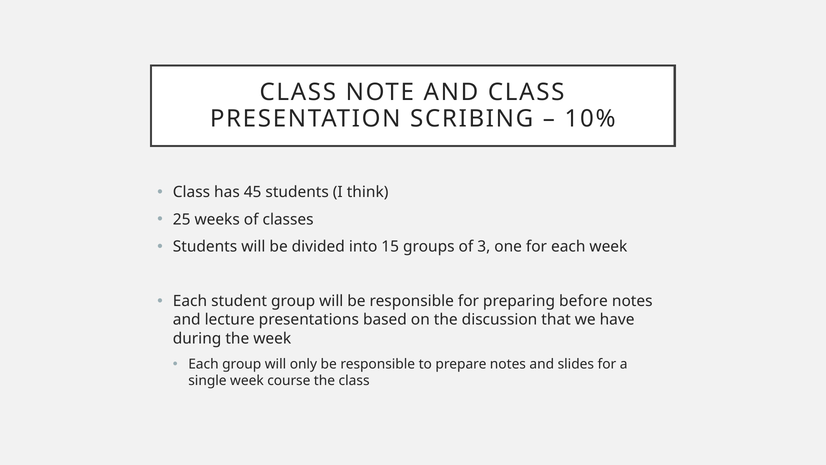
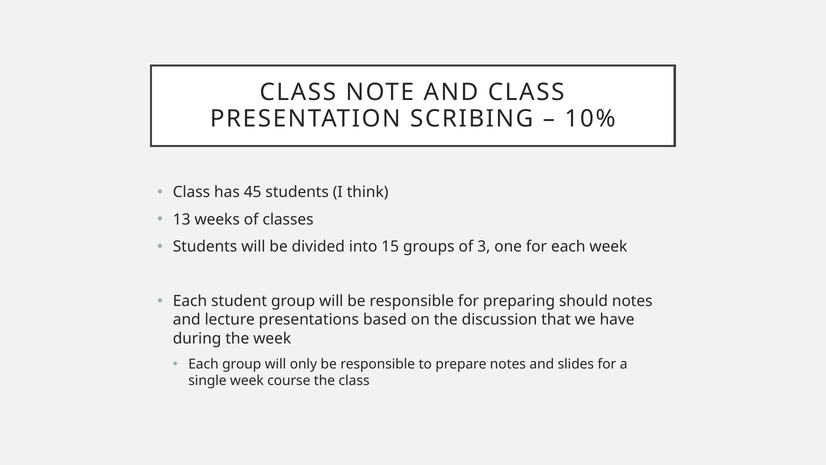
25: 25 -> 13
before: before -> should
